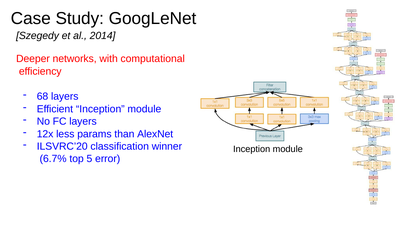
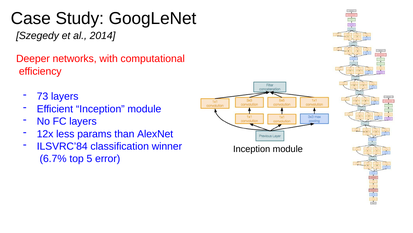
68: 68 -> 73
ILSVRC’20: ILSVRC’20 -> ILSVRC’84
